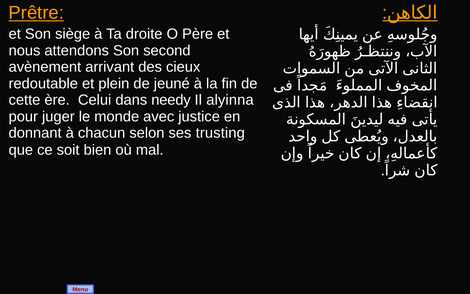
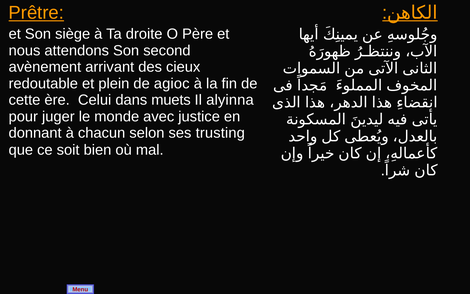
jeuné: jeuné -> agioc
needy: needy -> muets
